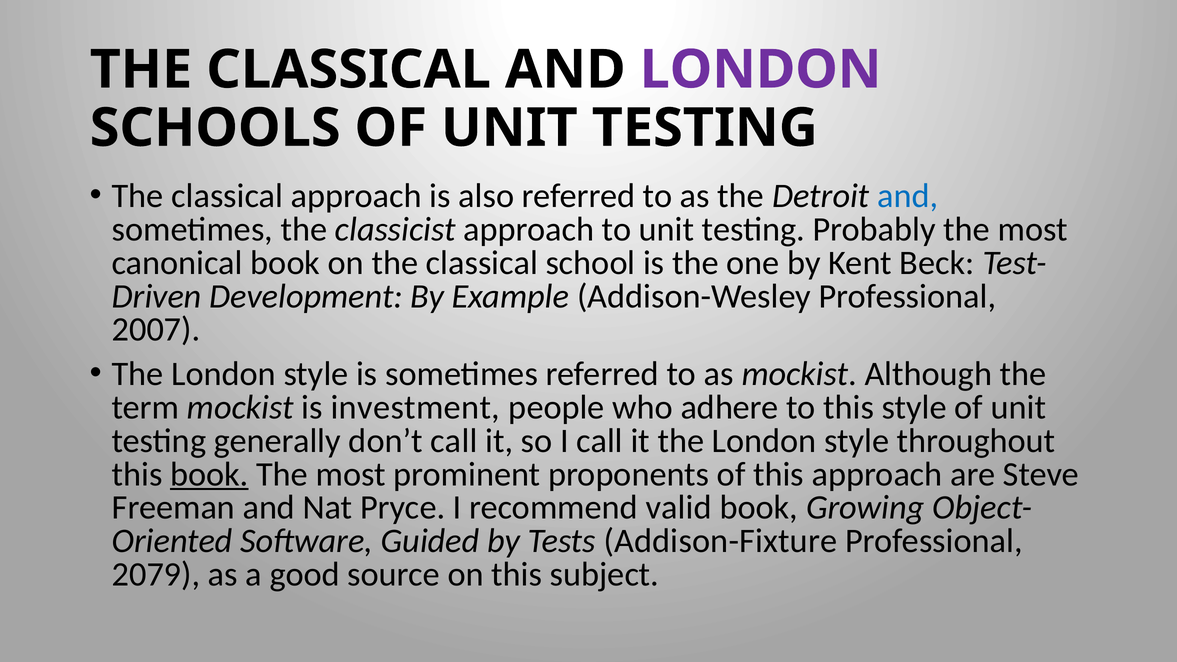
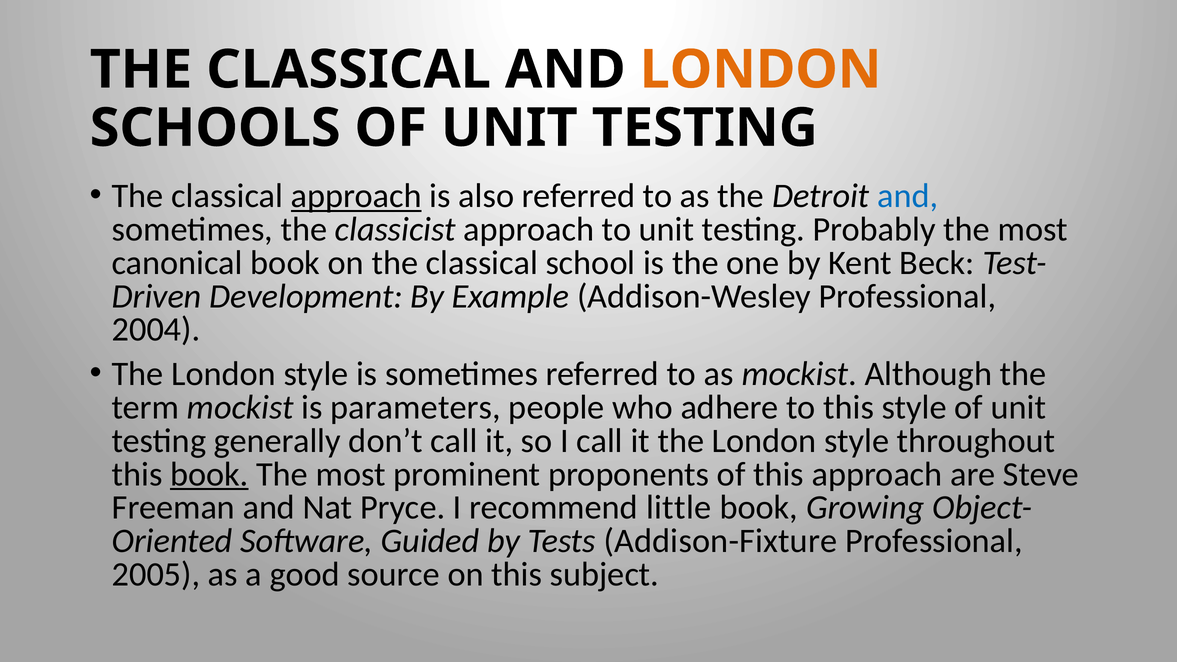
LONDON at (761, 70) colour: purple -> orange
approach at (356, 196) underline: none -> present
2007: 2007 -> 2004
investment: investment -> parameters
valid: valid -> little
2079: 2079 -> 2005
